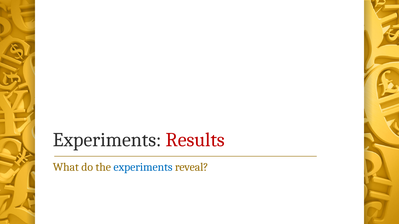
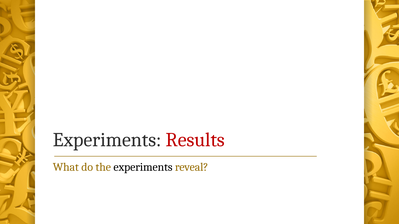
experiments at (143, 167) colour: blue -> black
